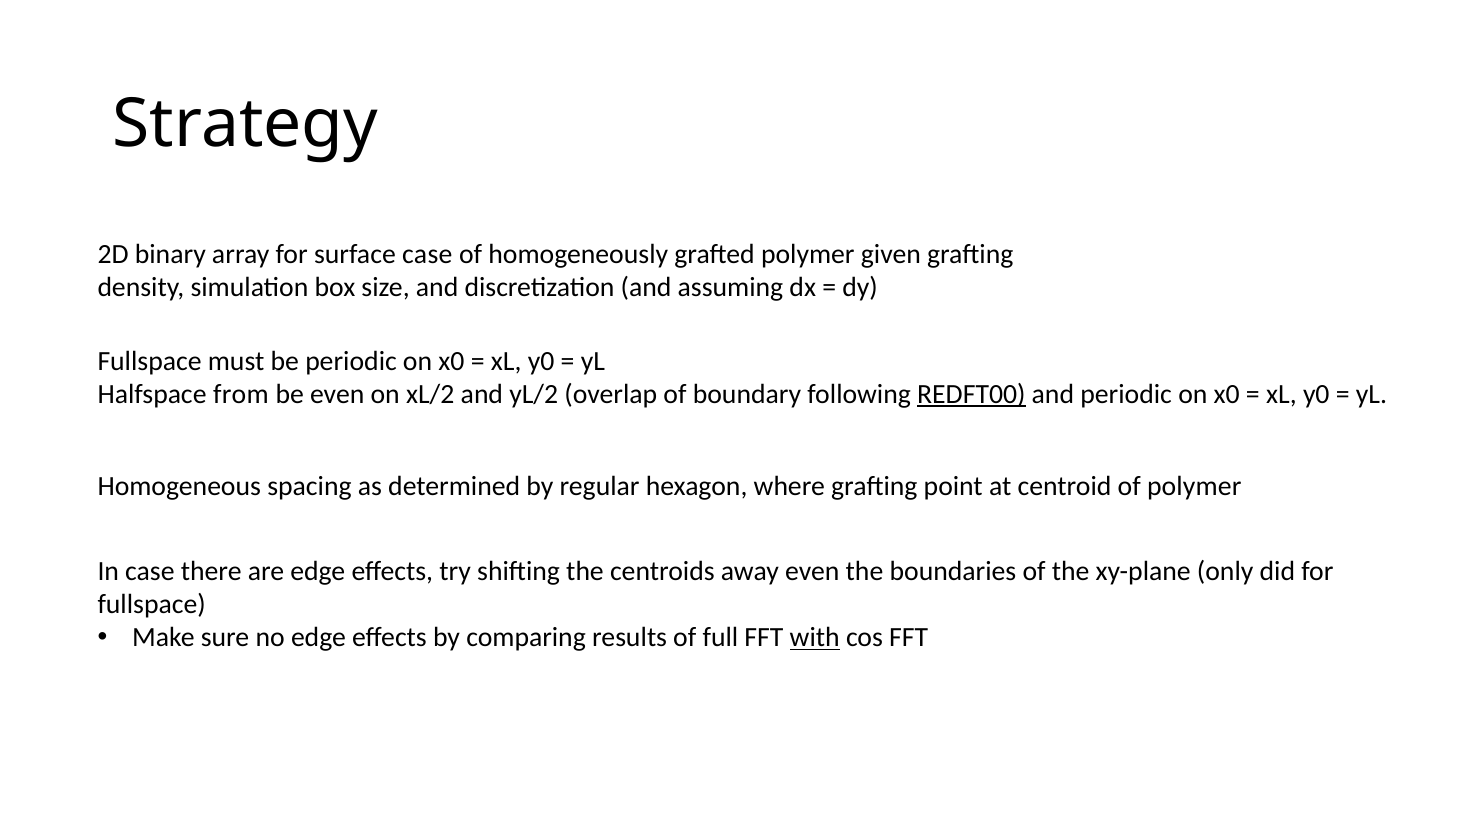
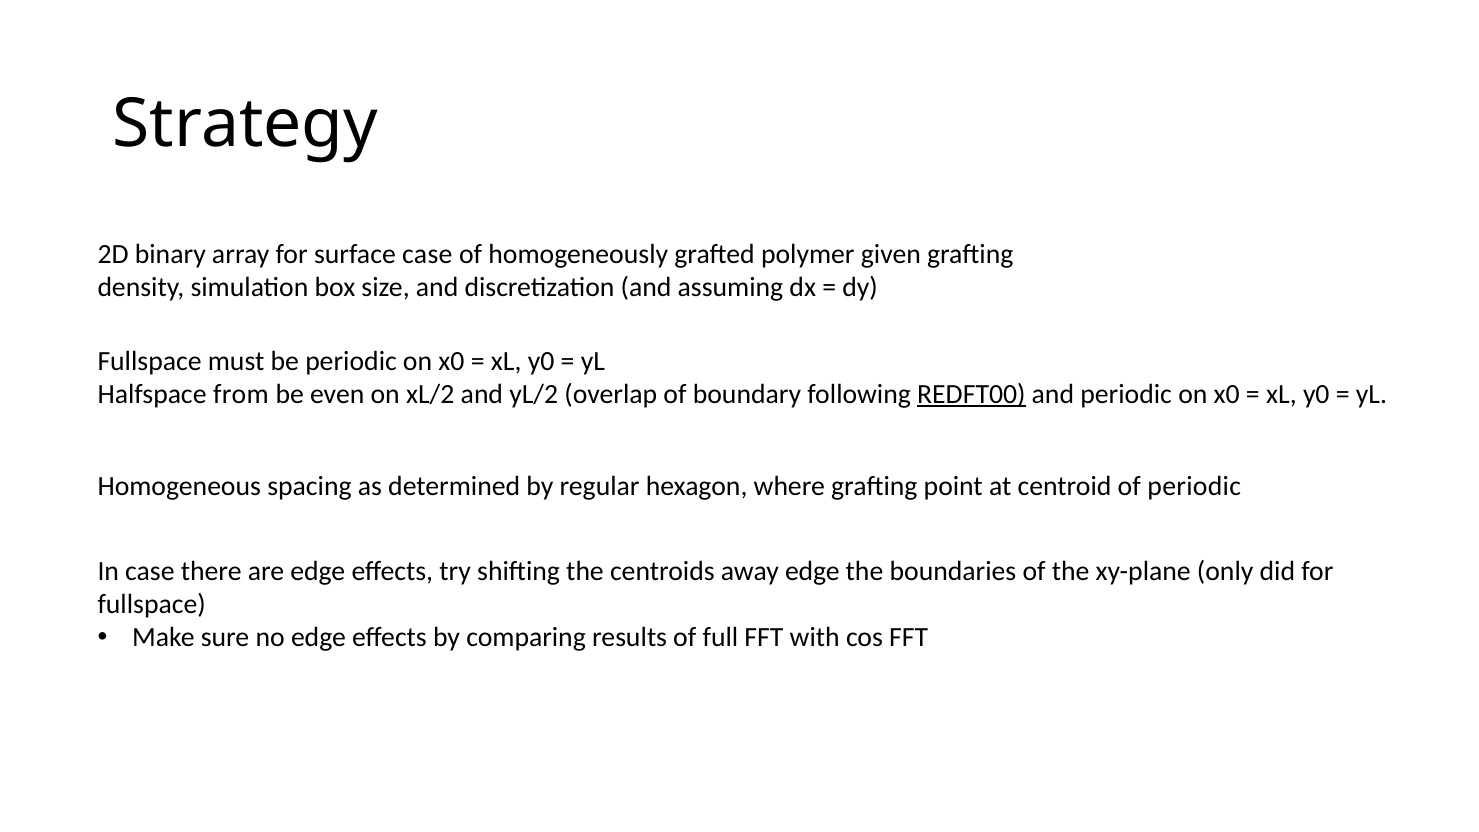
of polymer: polymer -> periodic
away even: even -> edge
with underline: present -> none
